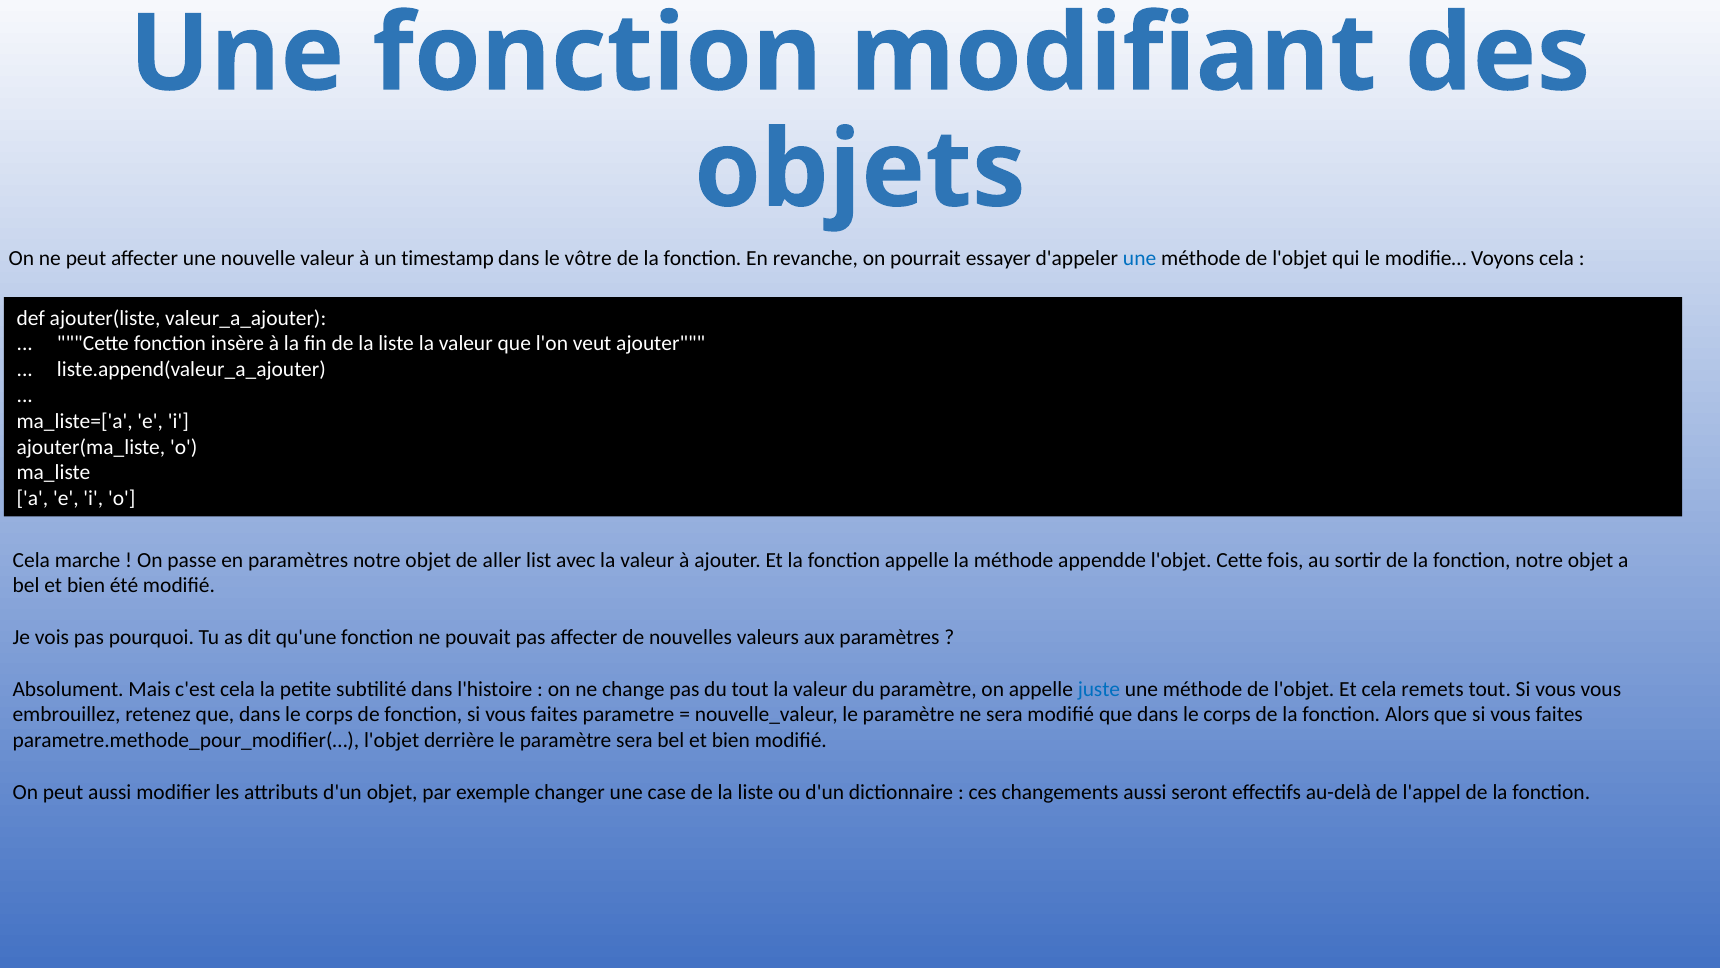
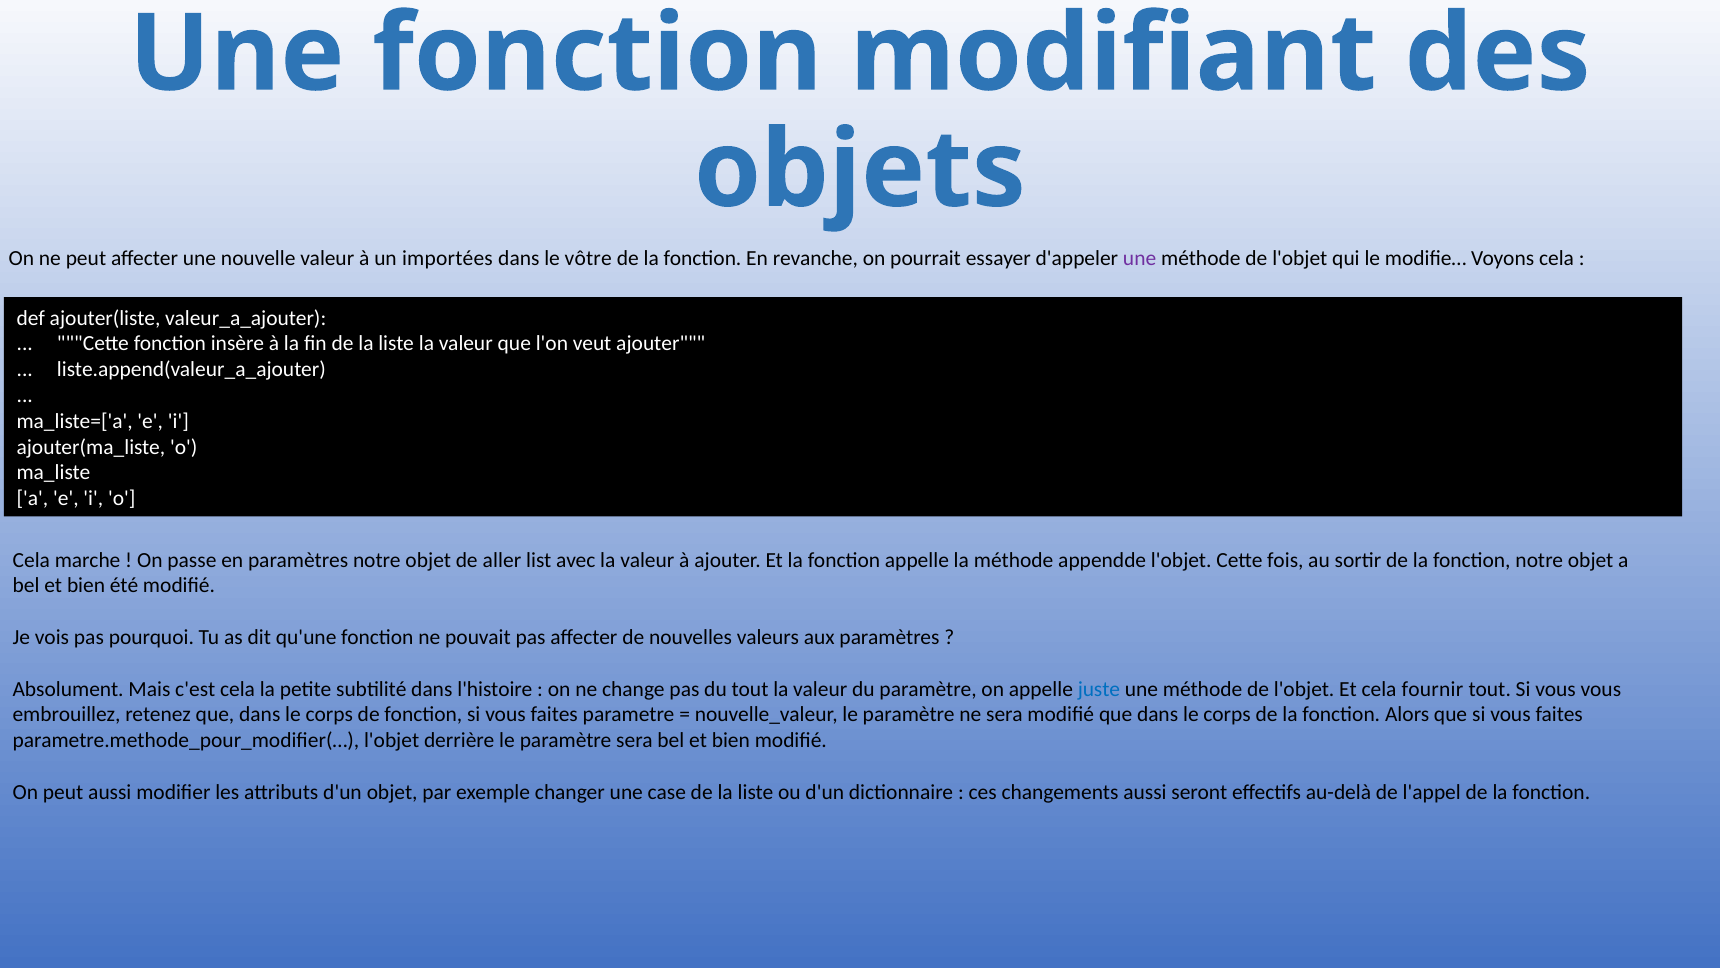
timestamp: timestamp -> importées
une at (1140, 258) colour: blue -> purple
remets: remets -> fournir
